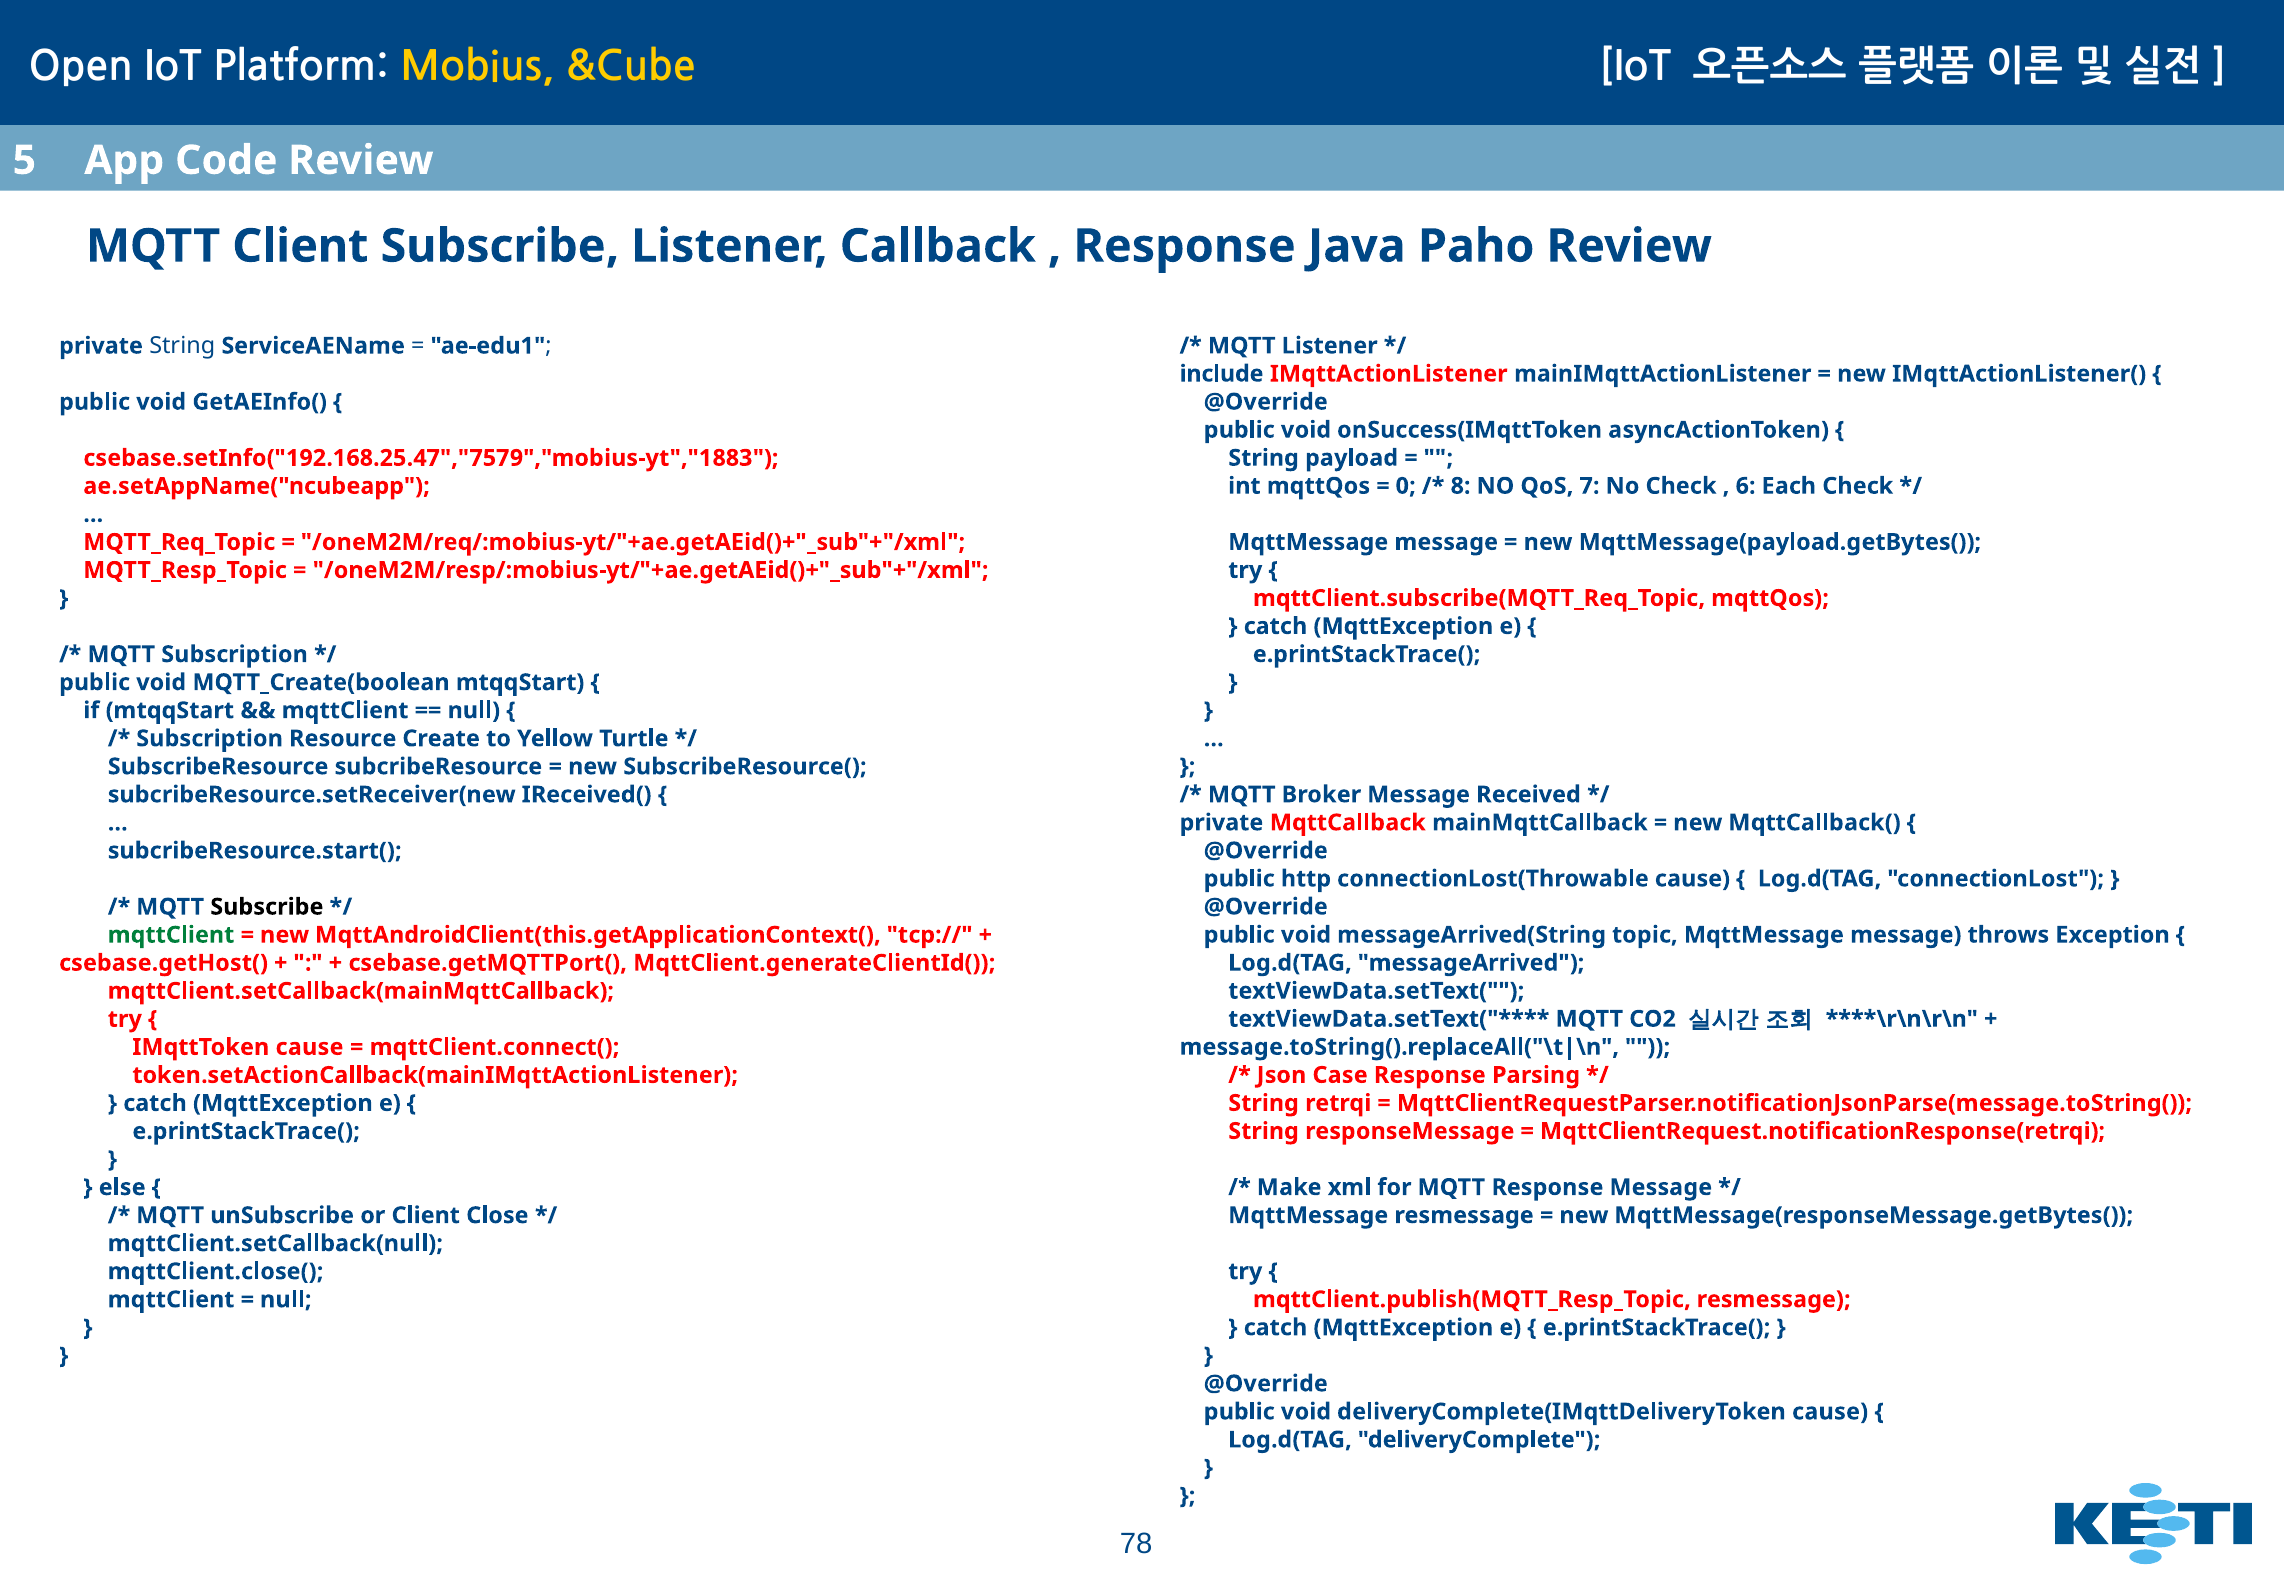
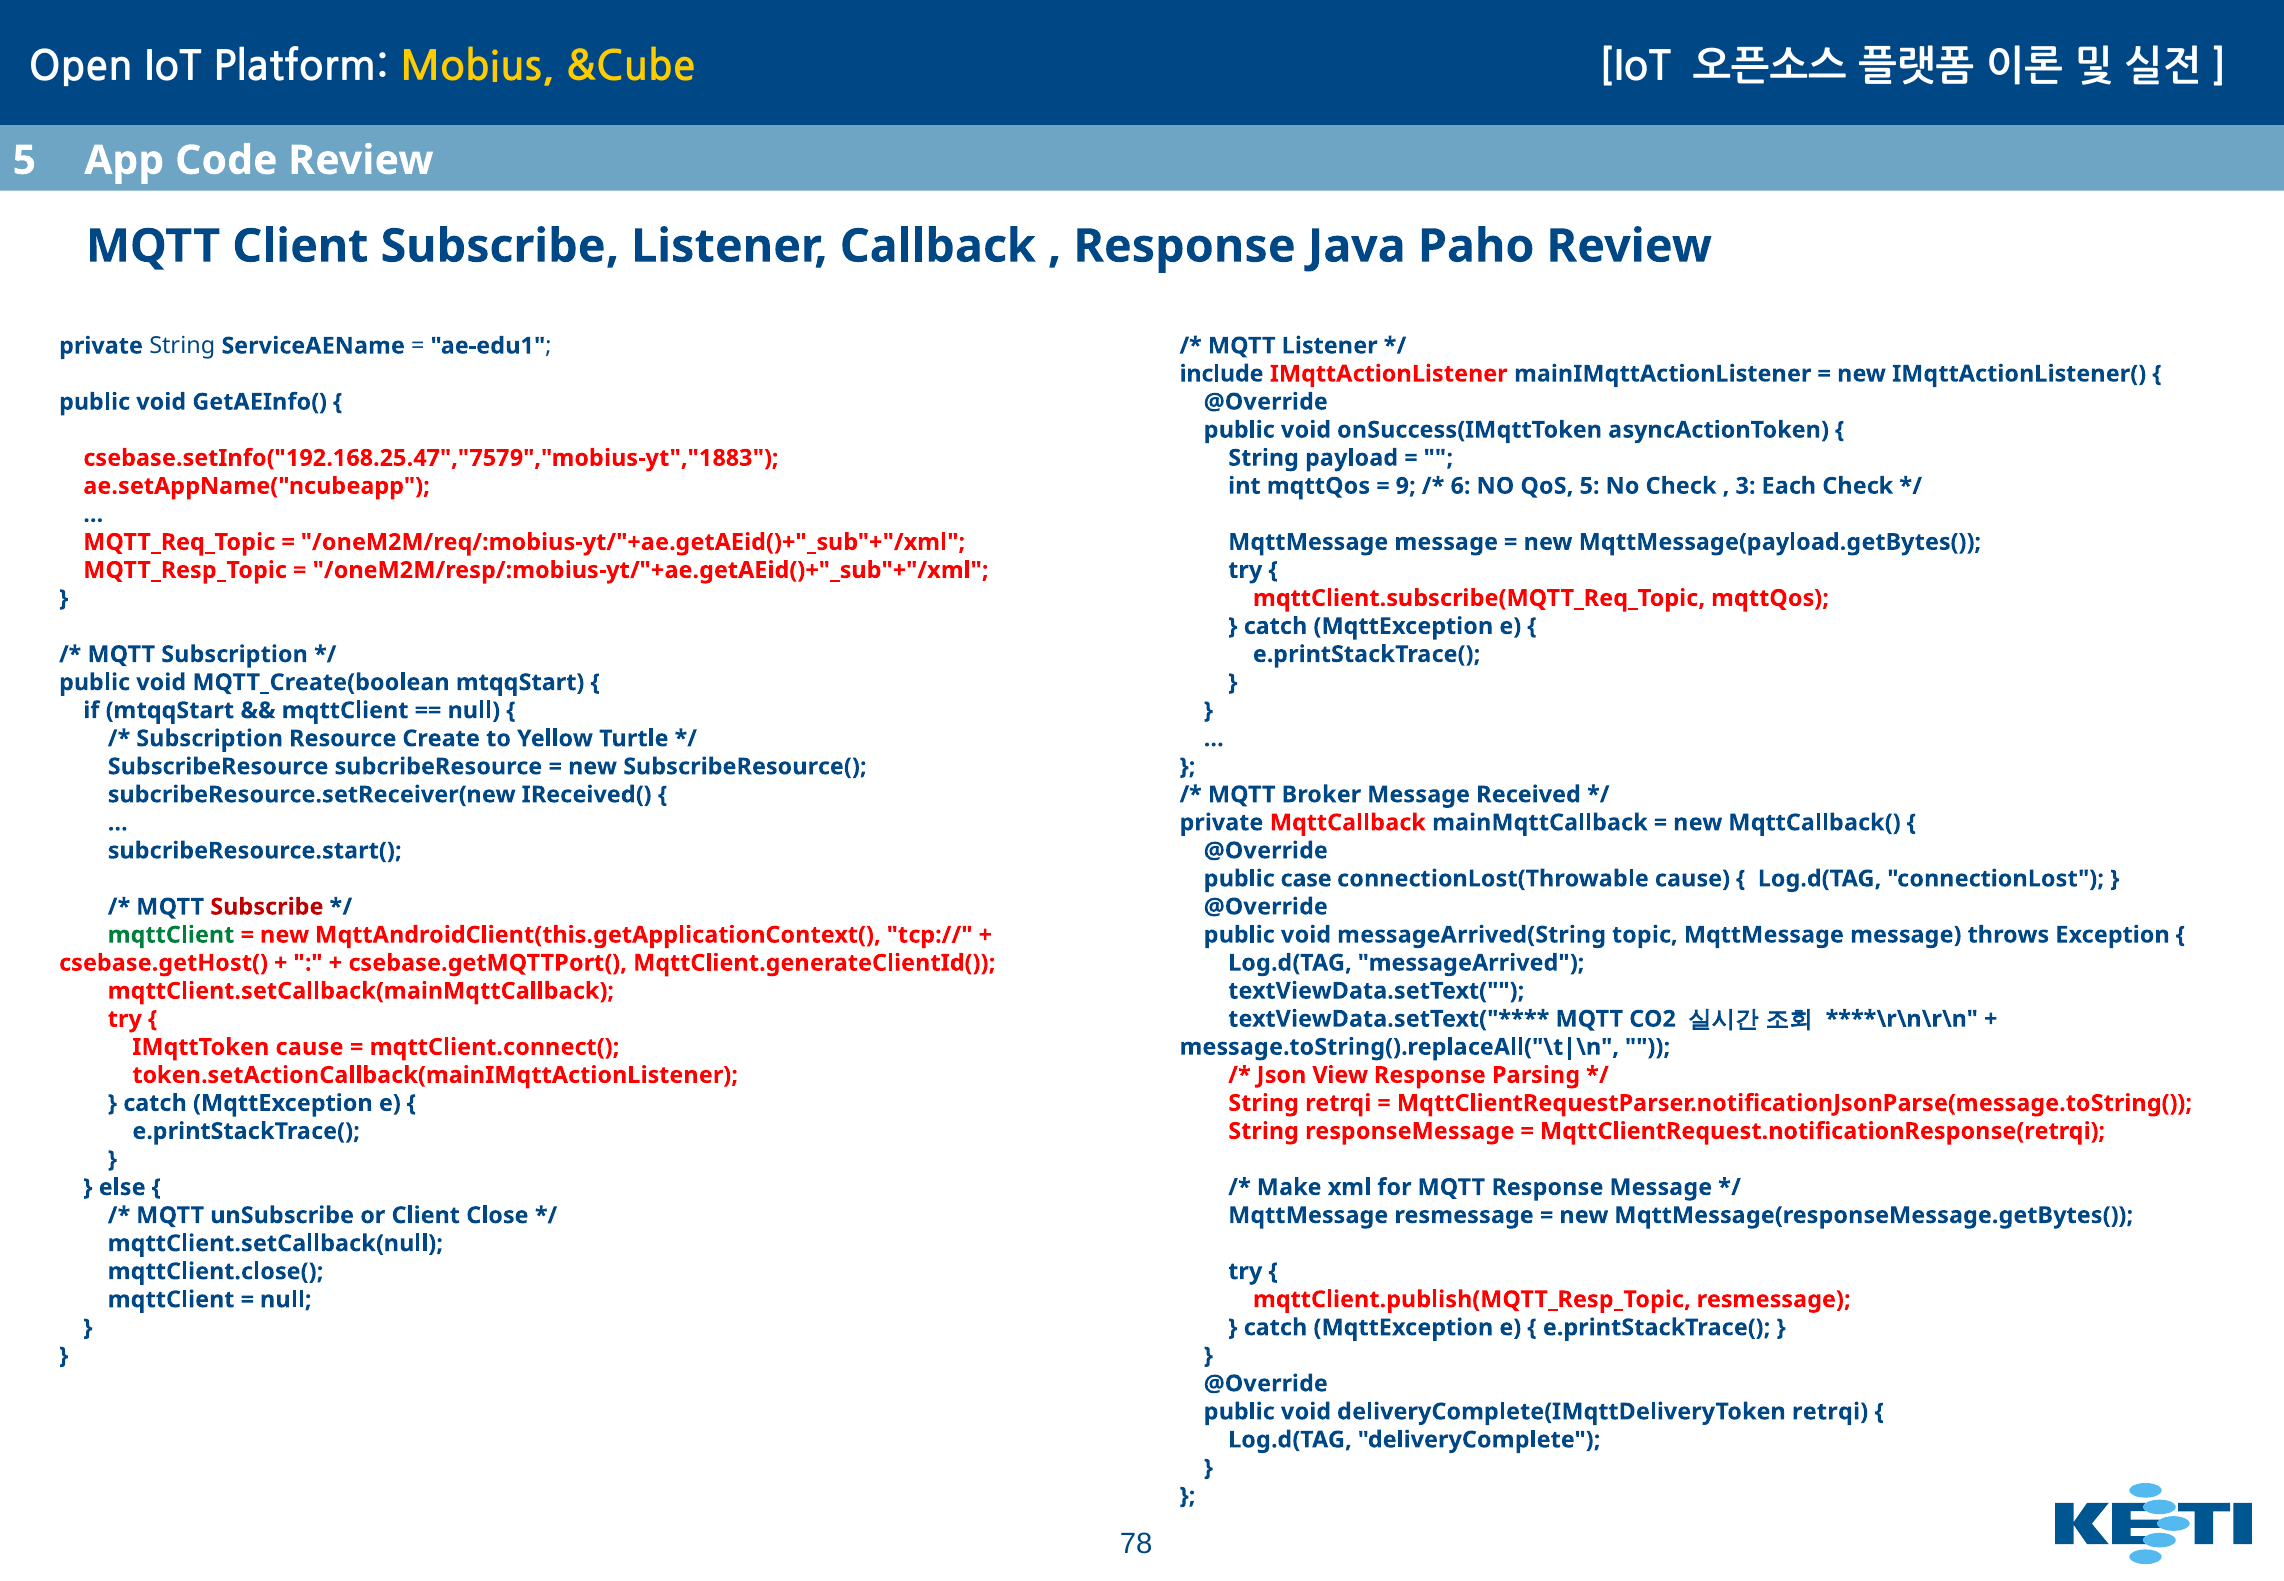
0: 0 -> 9
8: 8 -> 6
QoS 7: 7 -> 5
6: 6 -> 3
http: http -> case
Subscribe at (267, 907) colour: black -> red
Case: Case -> View
deliveryComplete(IMqttDeliveryToken cause: cause -> retrqi
